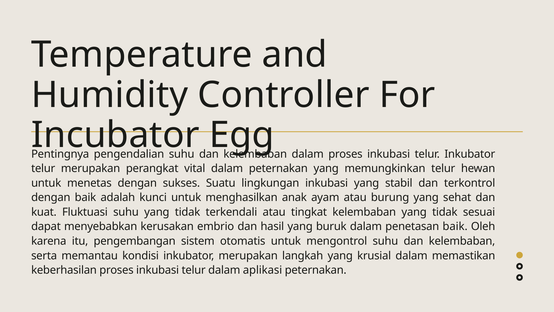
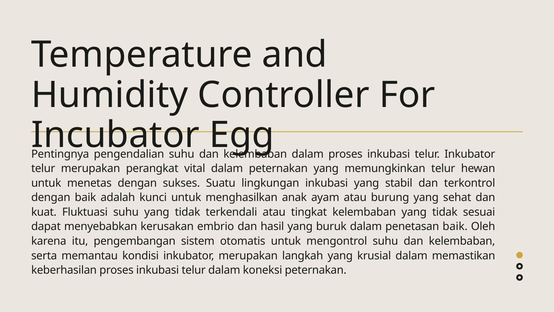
aplikasi: aplikasi -> koneksi
